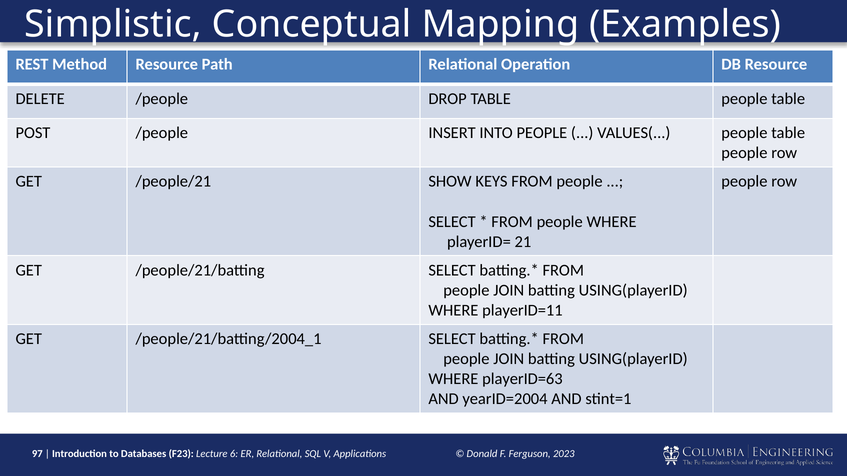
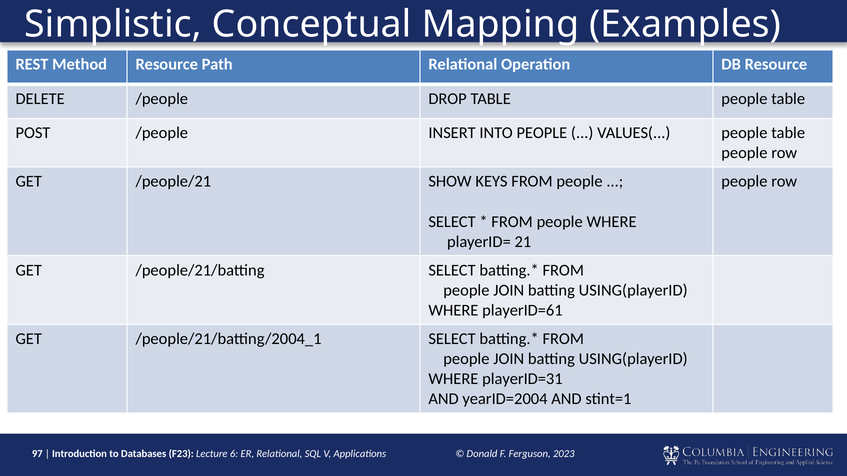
playerID=11: playerID=11 -> playerID=61
playerID=63: playerID=63 -> playerID=31
